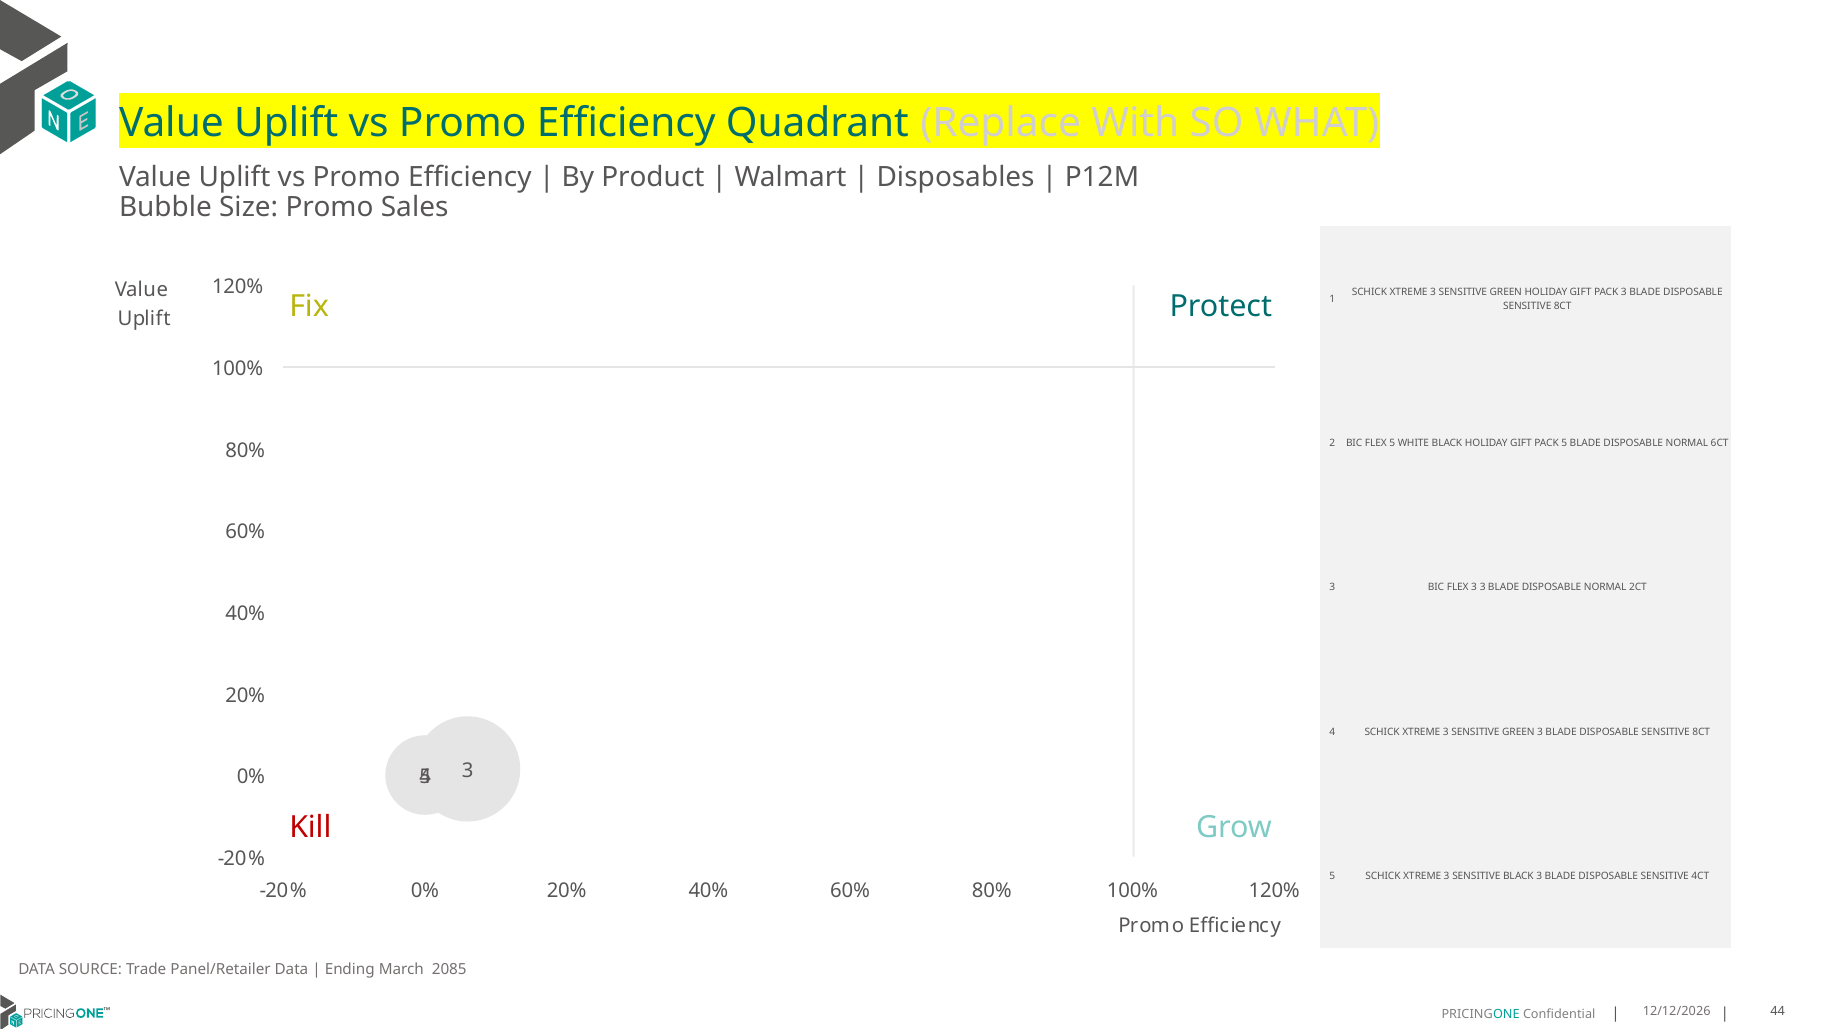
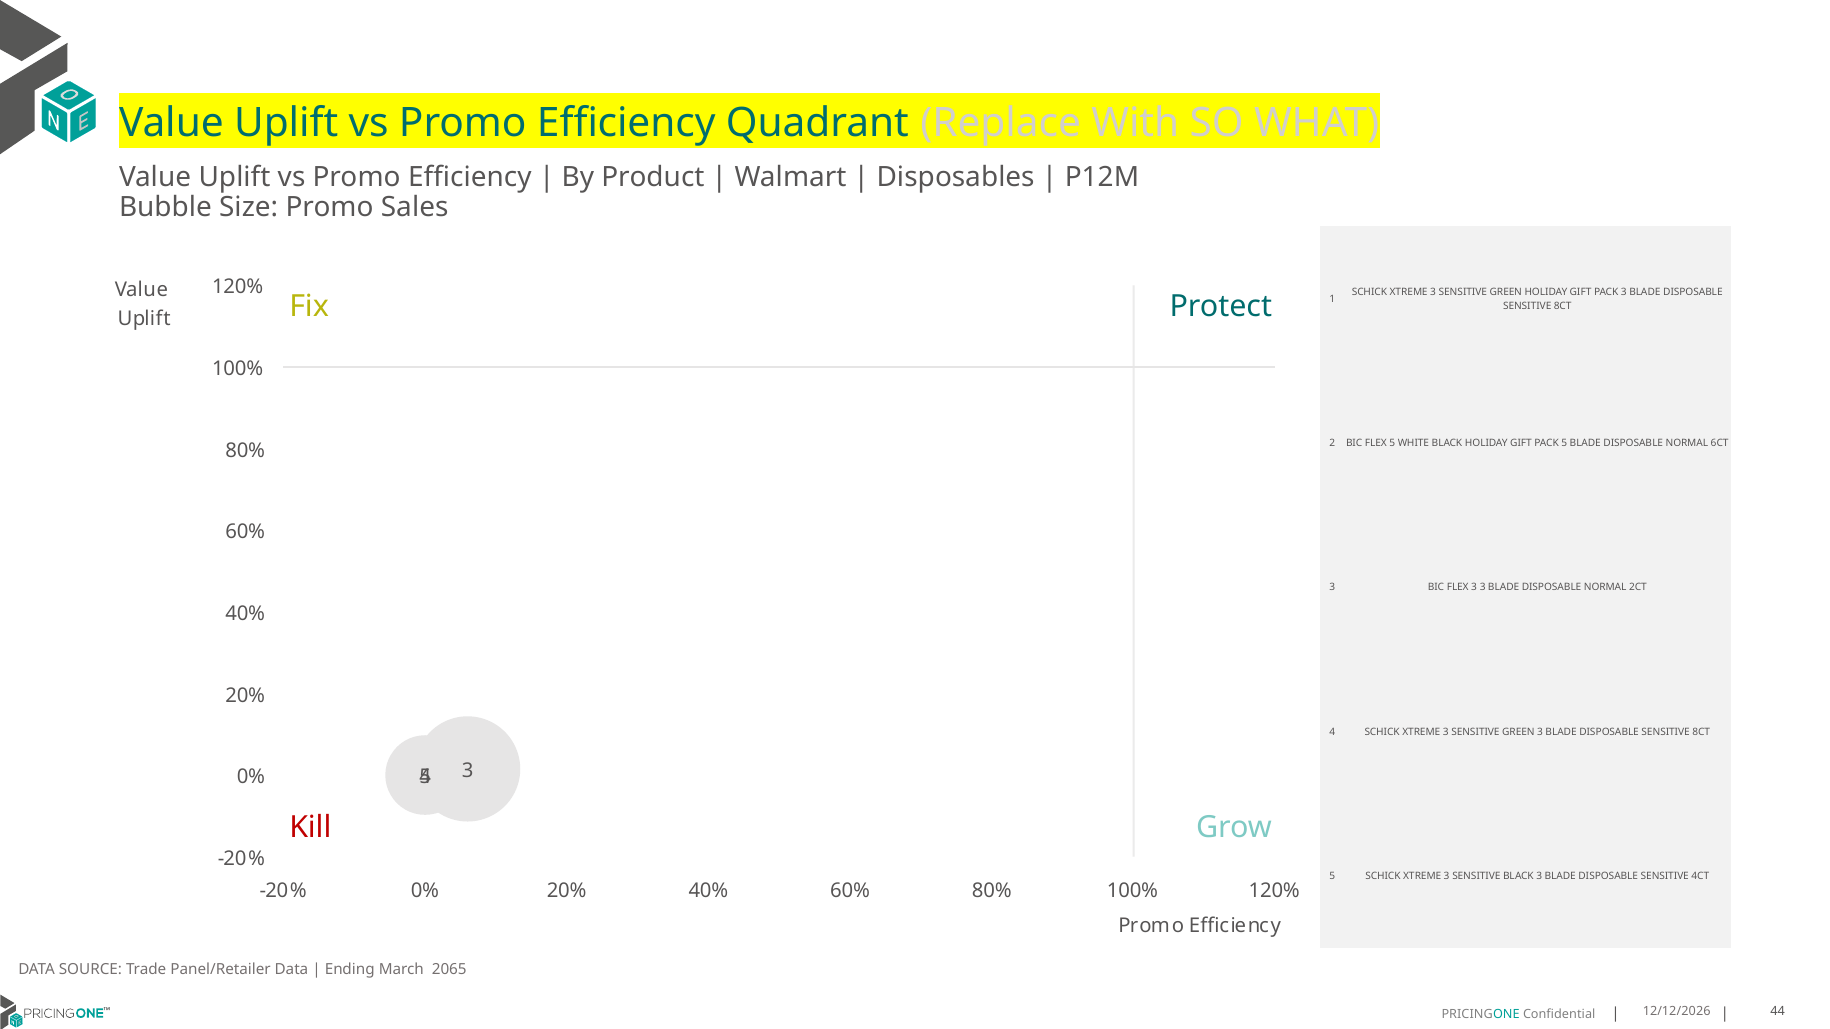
2085: 2085 -> 2065
